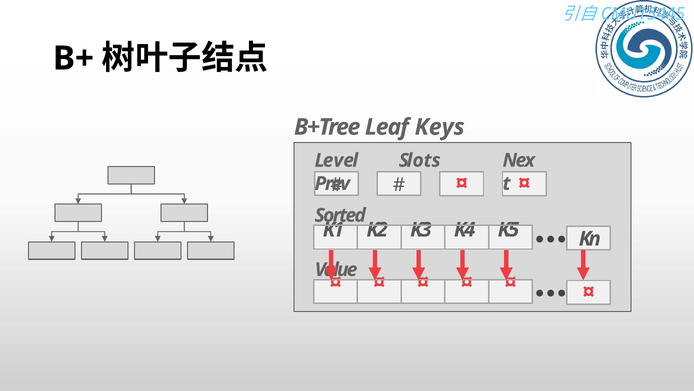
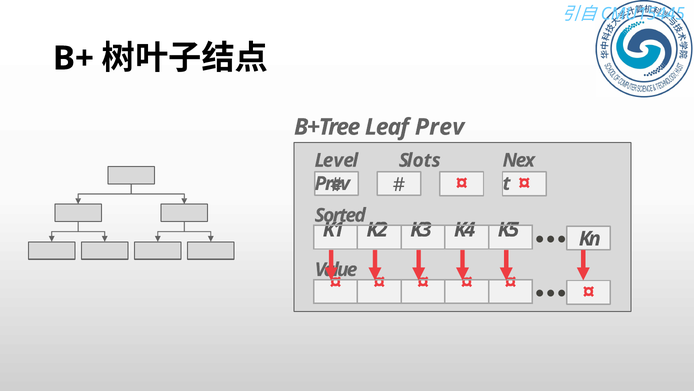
Leaf Keys: Keys -> Prev
